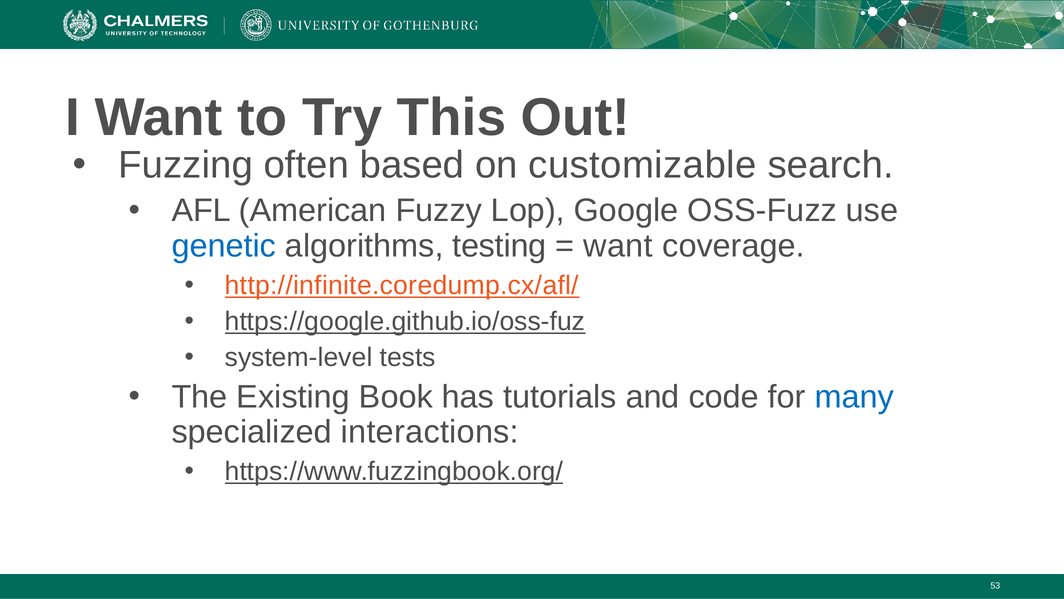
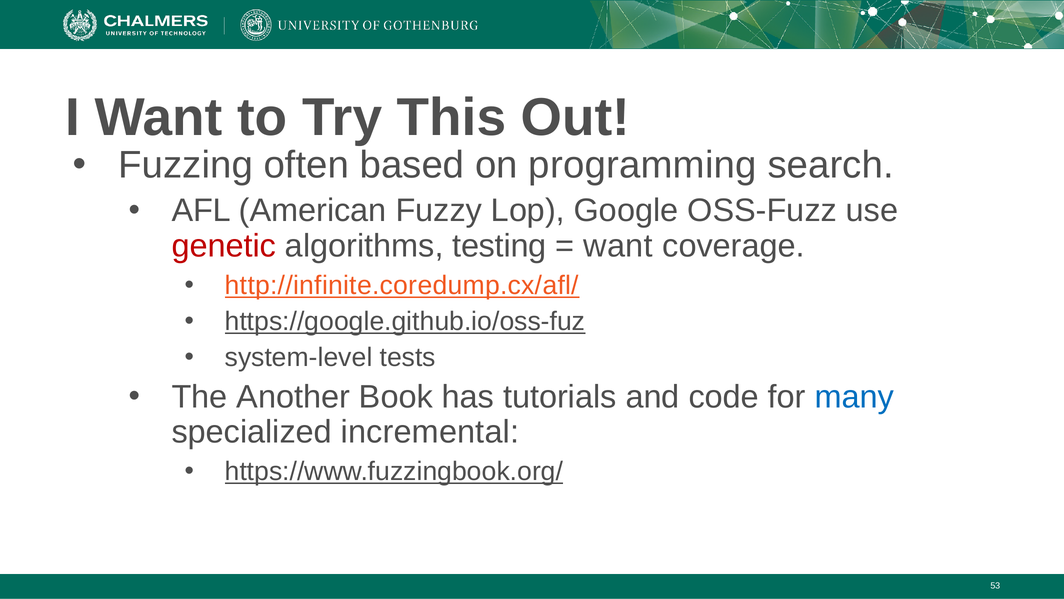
customizable: customizable -> programming
genetic colour: blue -> red
Existing: Existing -> Another
interactions: interactions -> incremental
